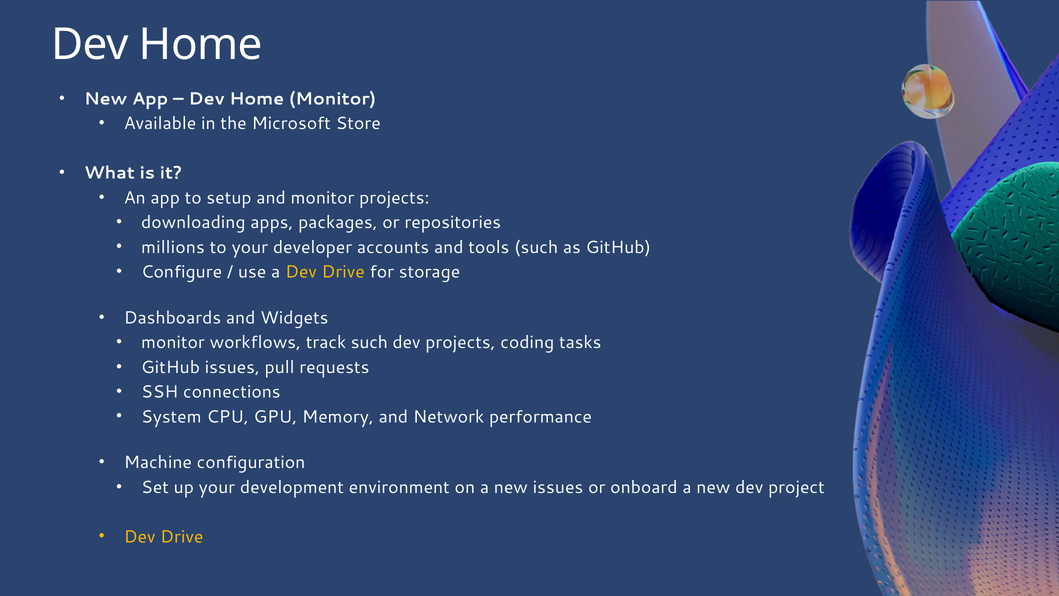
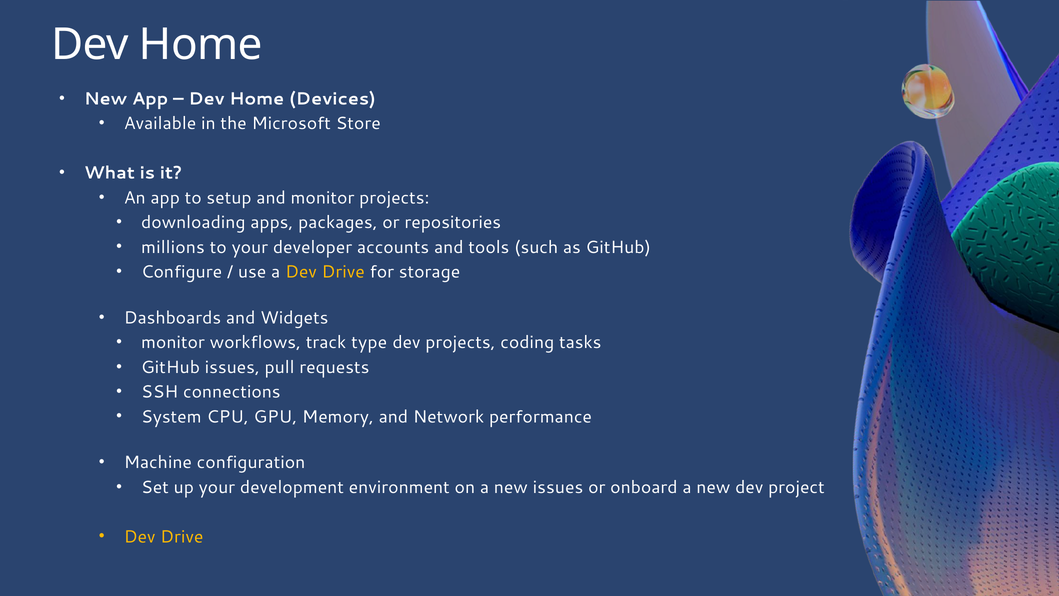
Home Monitor: Monitor -> Devices
track such: such -> type
